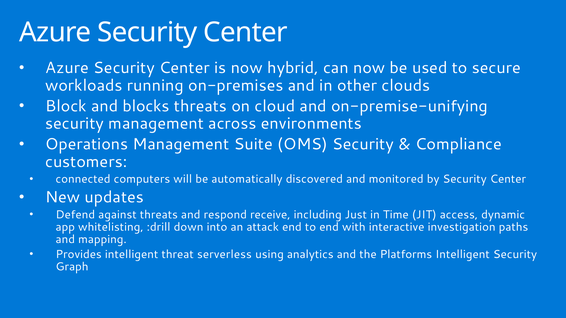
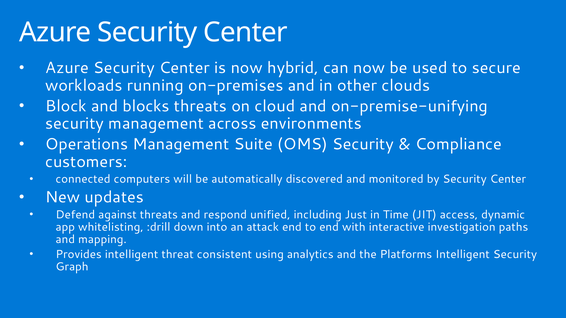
receive: receive -> unified
serverless: serverless -> consistent
